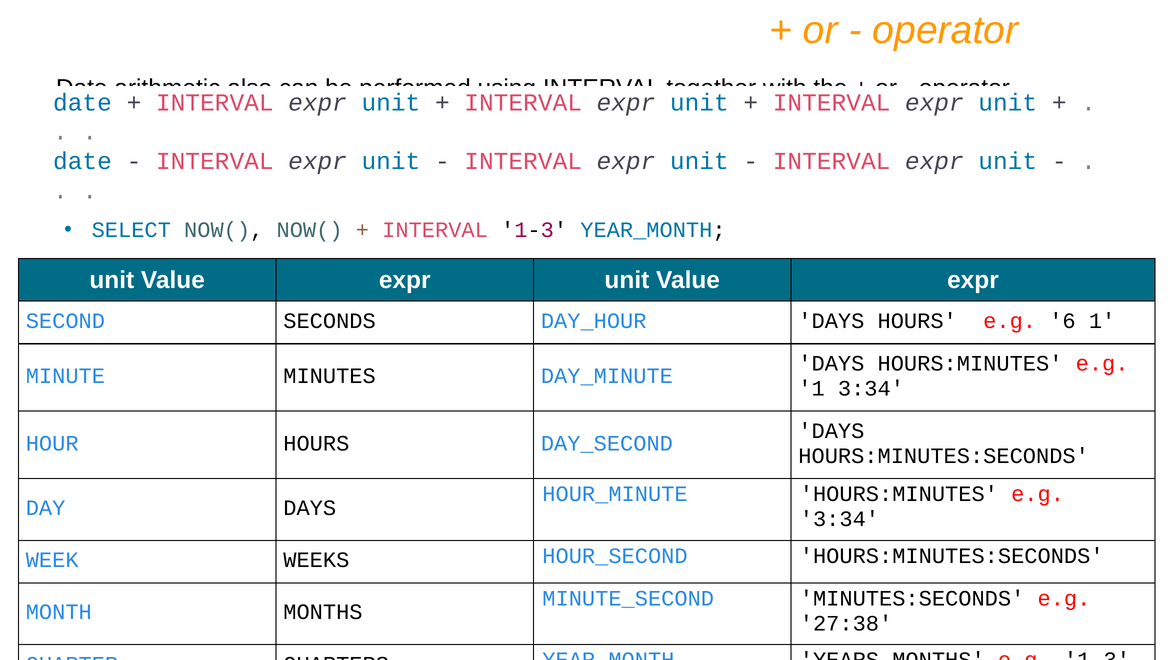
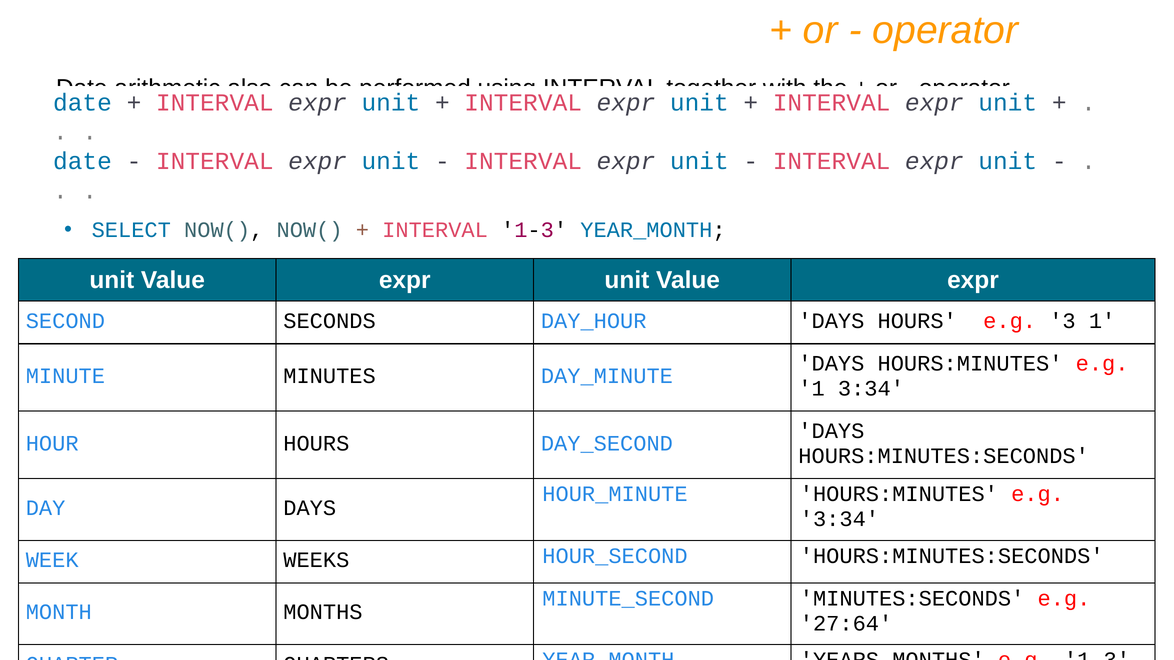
6: 6 -> 3
27:38: 27:38 -> 27:64
